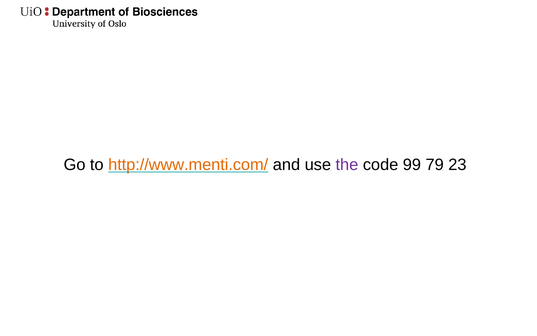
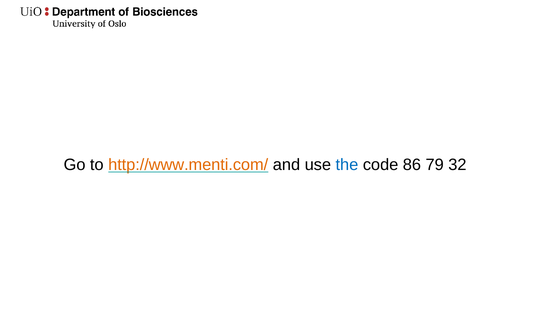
the colour: purple -> blue
99: 99 -> 86
23: 23 -> 32
